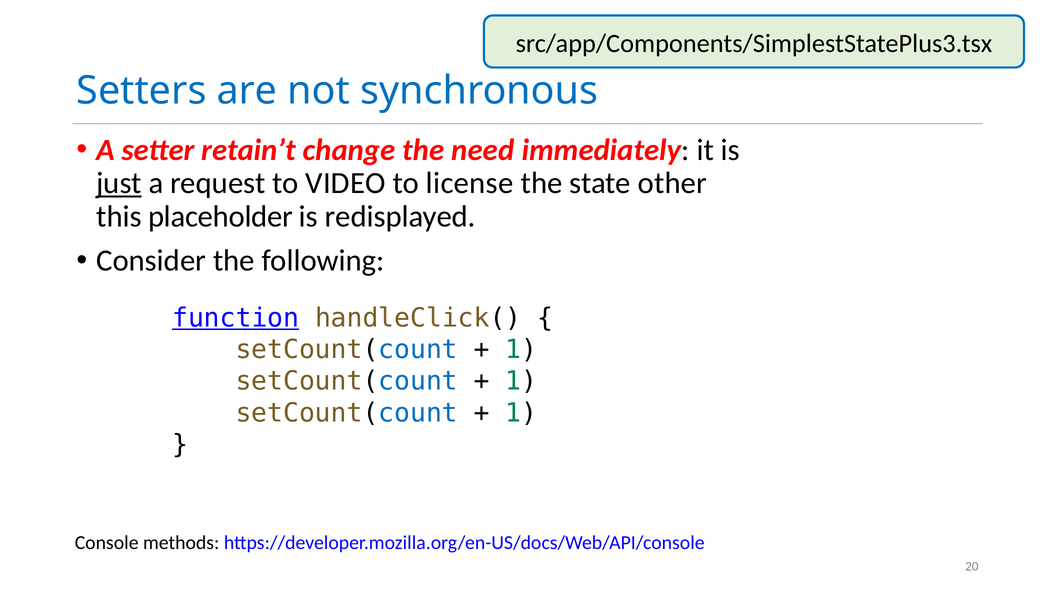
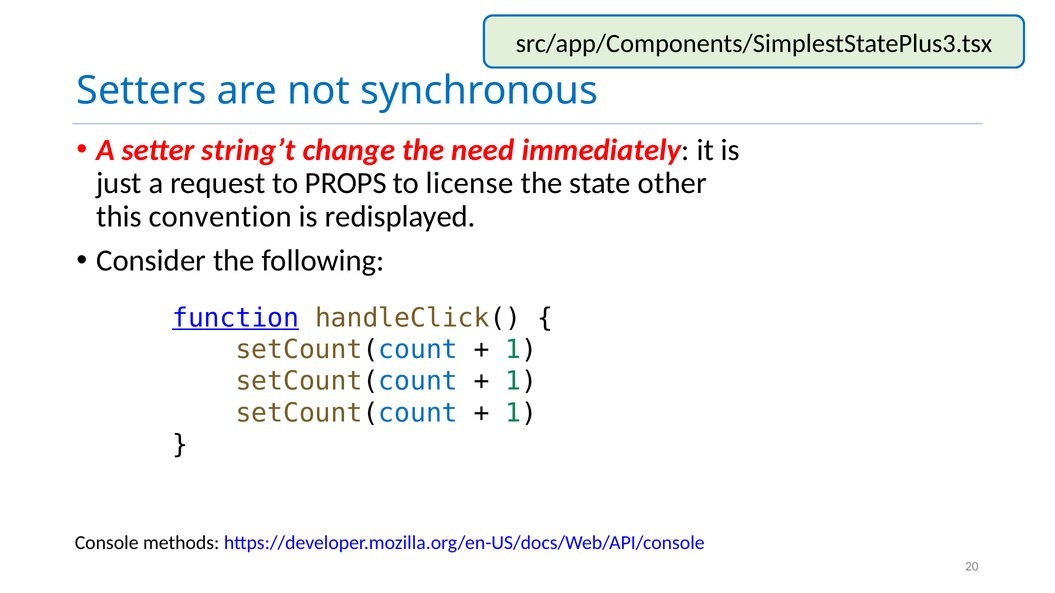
retain’t: retain’t -> string’t
just underline: present -> none
VIDEO: VIDEO -> PROPS
placeholder: placeholder -> convention
